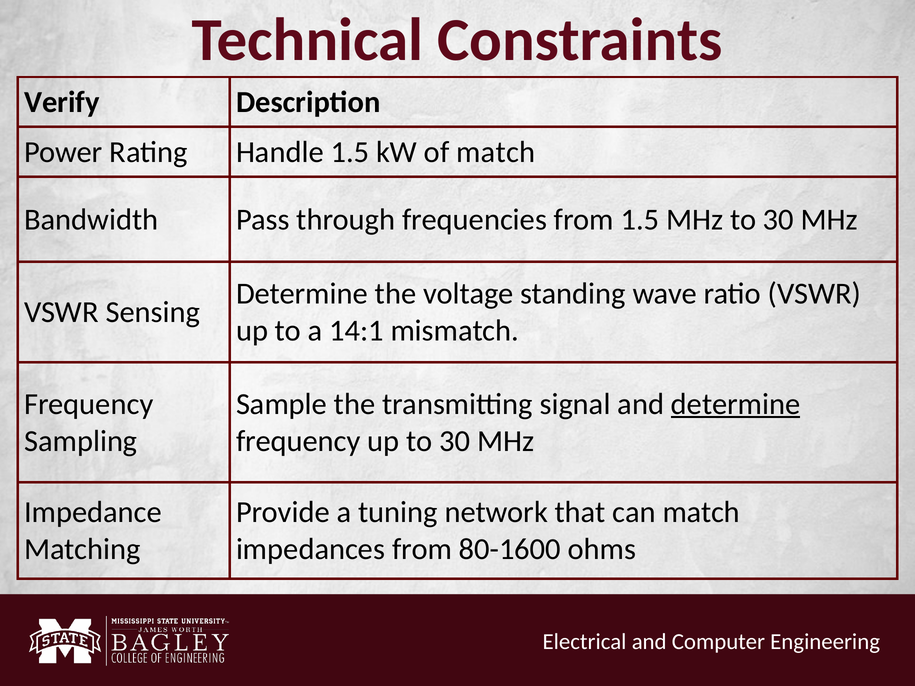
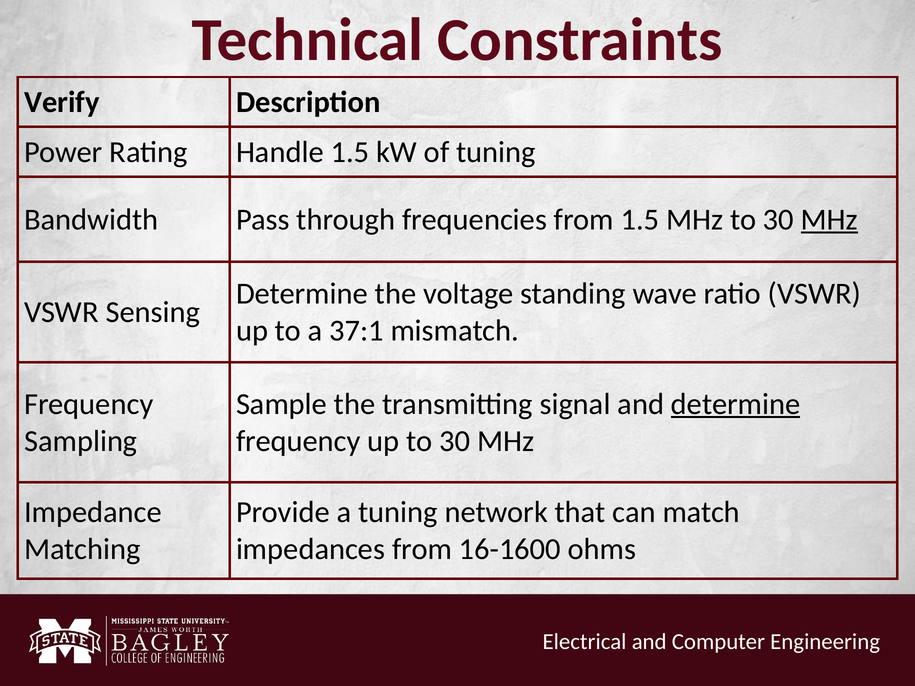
of match: match -> tuning
MHz at (829, 220) underline: none -> present
14:1: 14:1 -> 37:1
80-1600: 80-1600 -> 16-1600
